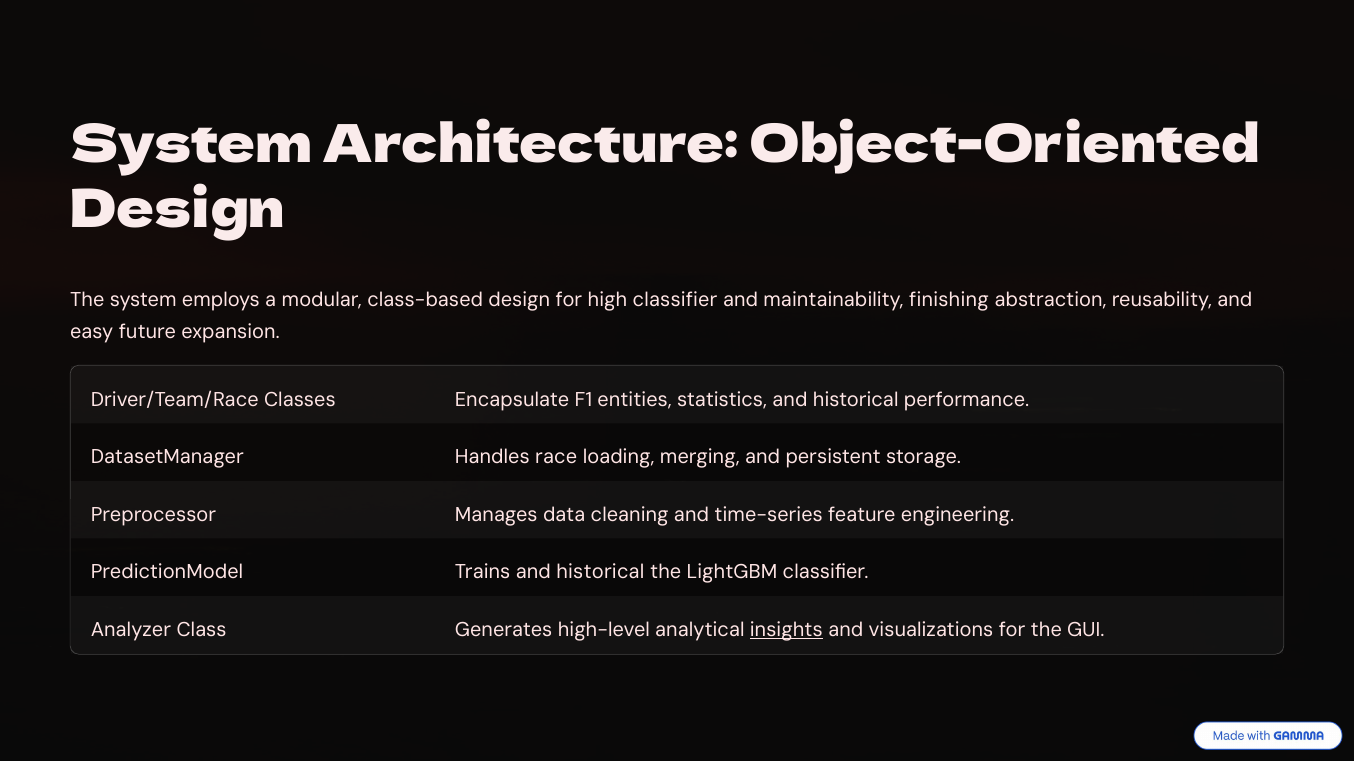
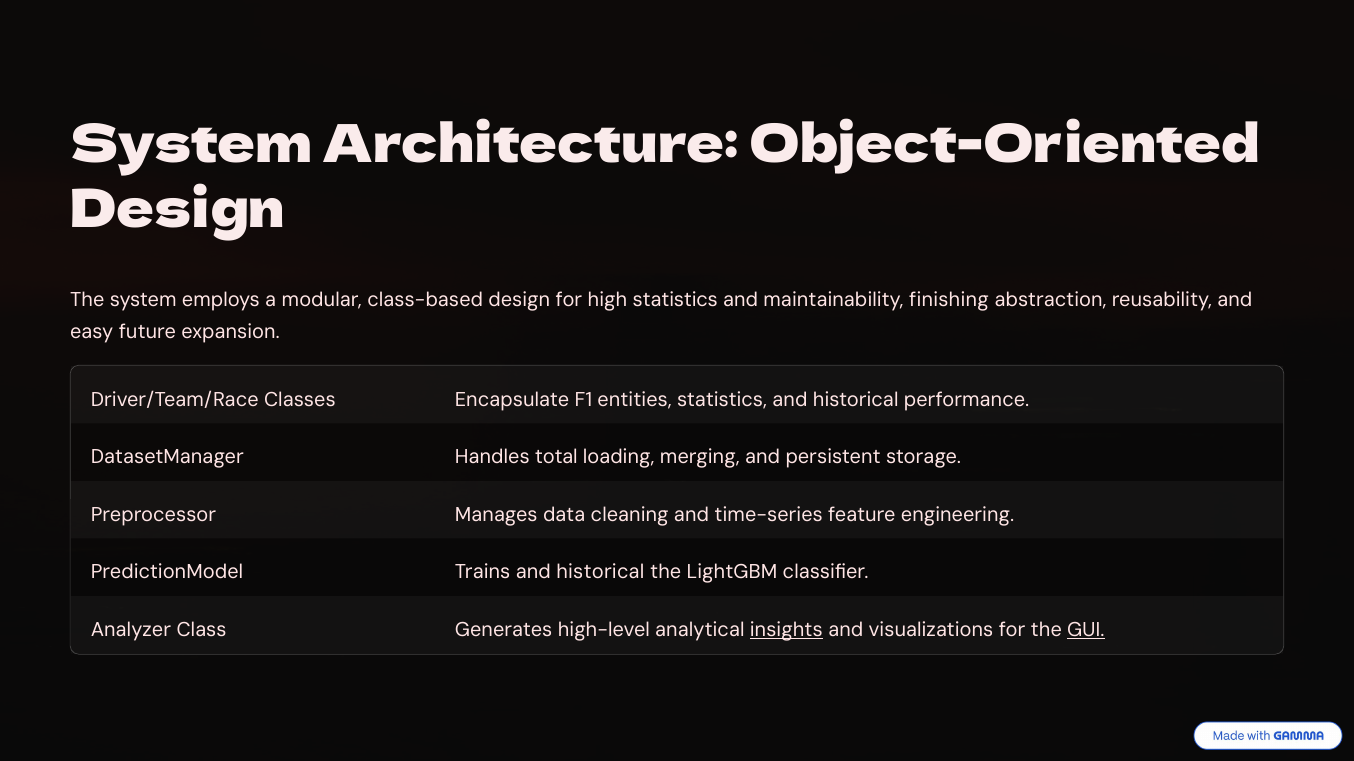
high classifier: classifier -> statistics
race: race -> total
GUI underline: none -> present
